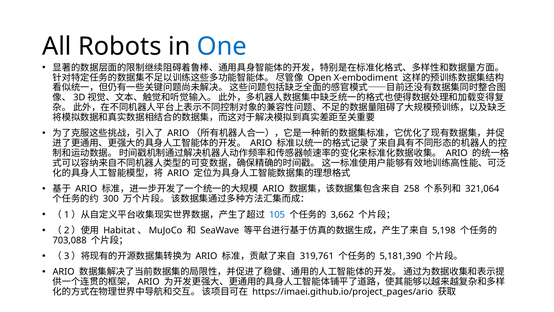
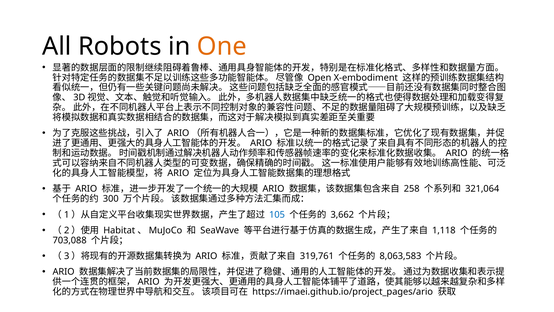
One colour: blue -> orange
5,198: 5,198 -> 1,118
5,181,390: 5,181,390 -> 8,063,583
